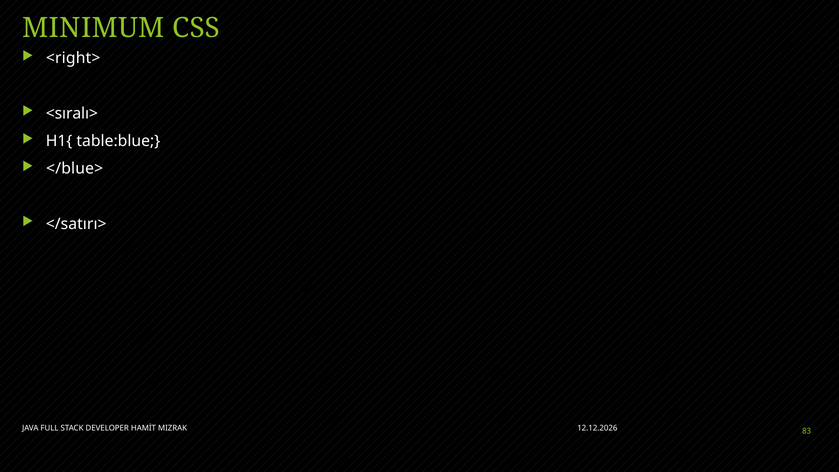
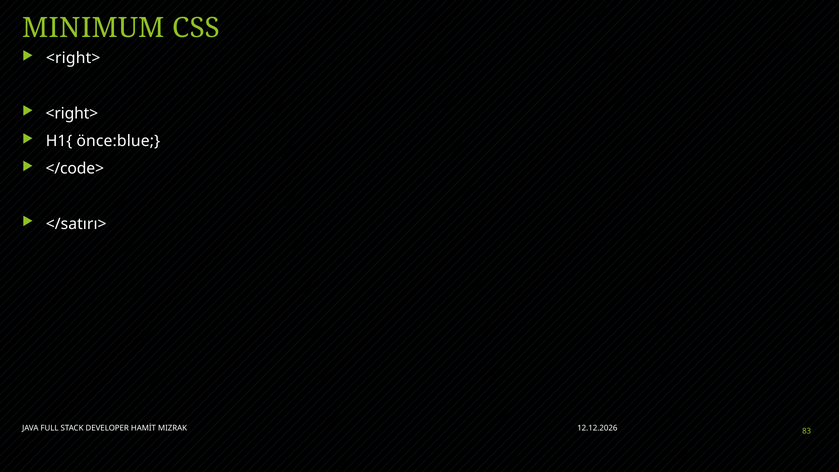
<sıralı> at (72, 114): <sıralı> -> <right>
table:blue: table:blue -> önce:blue
</blue>: </blue> -> </code>
